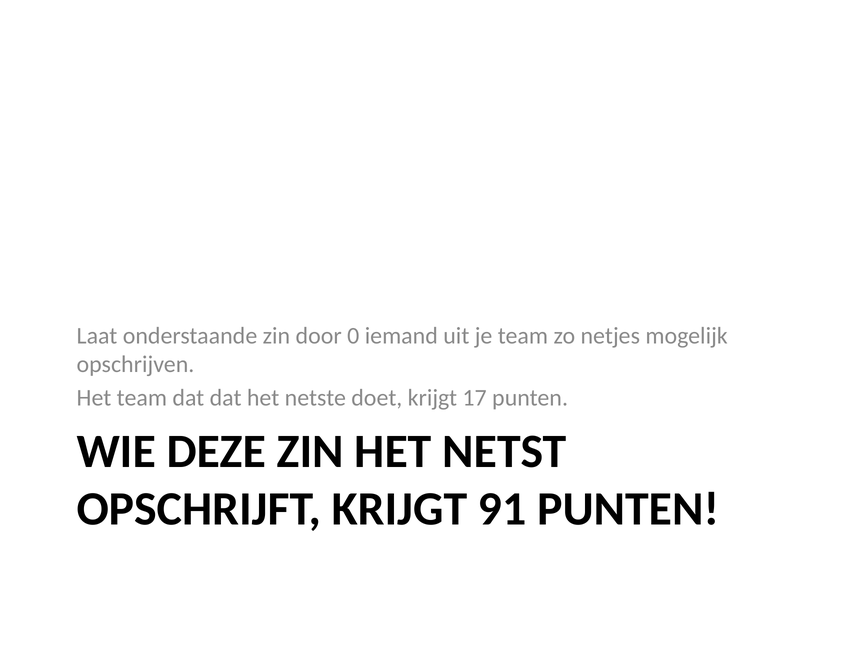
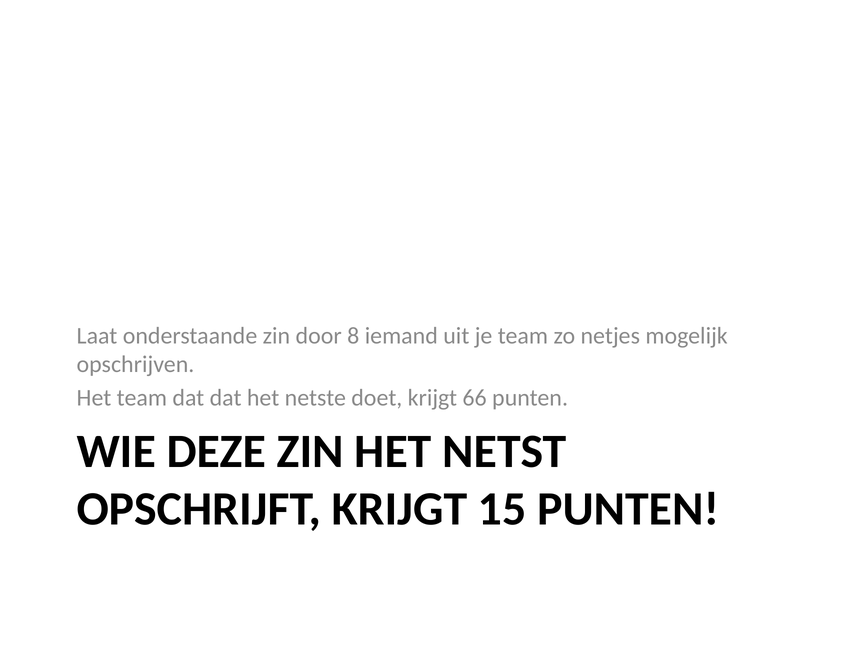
0: 0 -> 8
17: 17 -> 66
91: 91 -> 15
